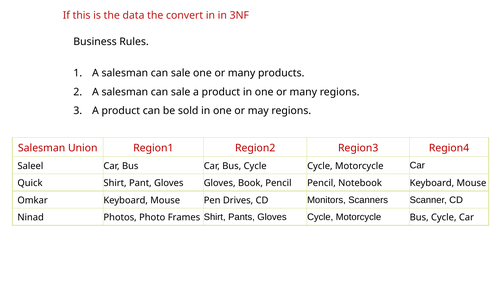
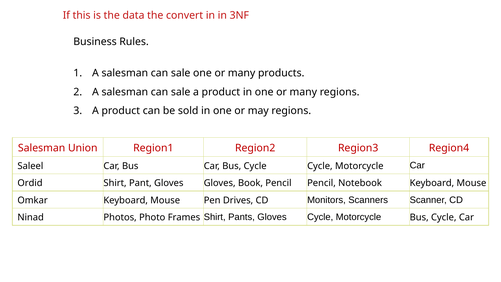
Quick: Quick -> Ordid
